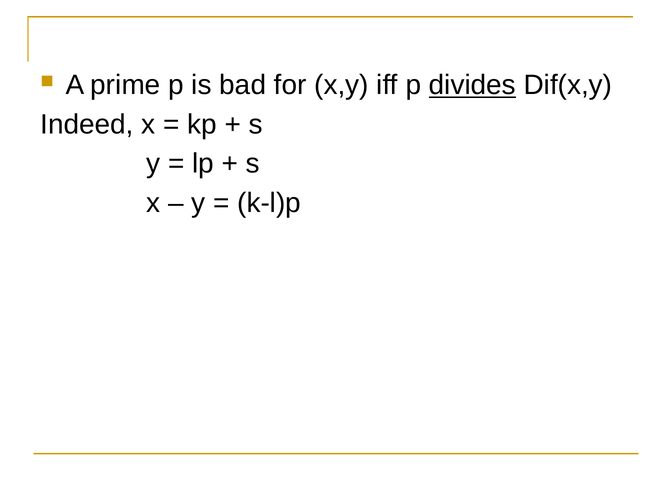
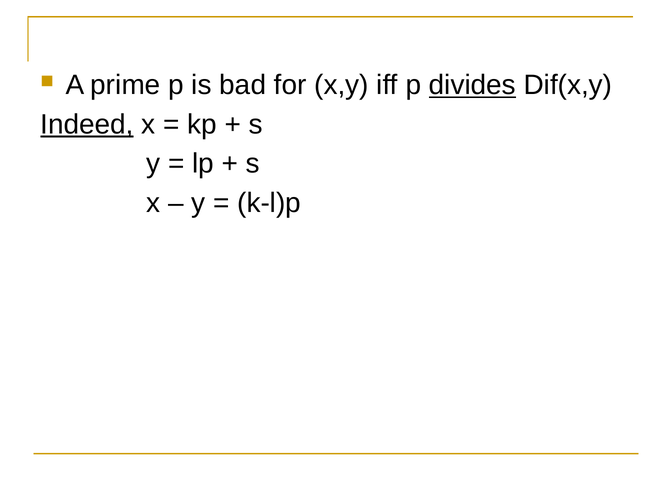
Indeed underline: none -> present
